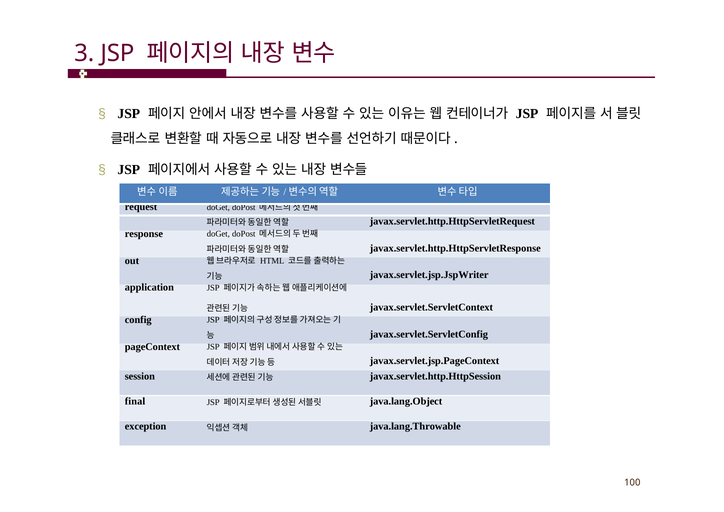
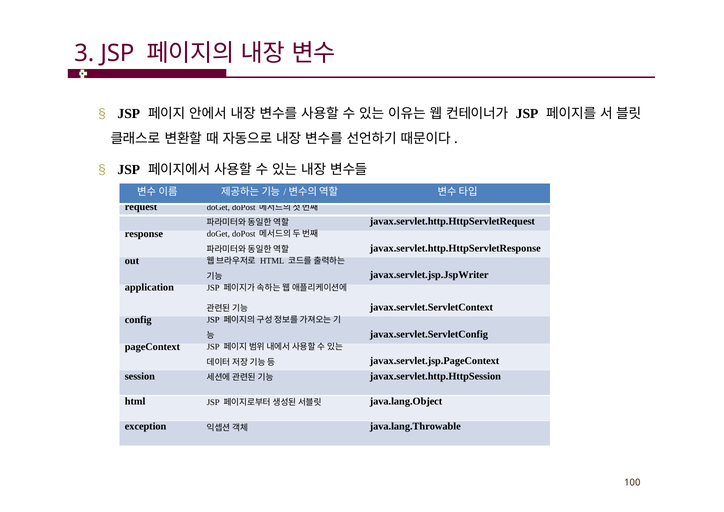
final at (135, 401): final -> html
